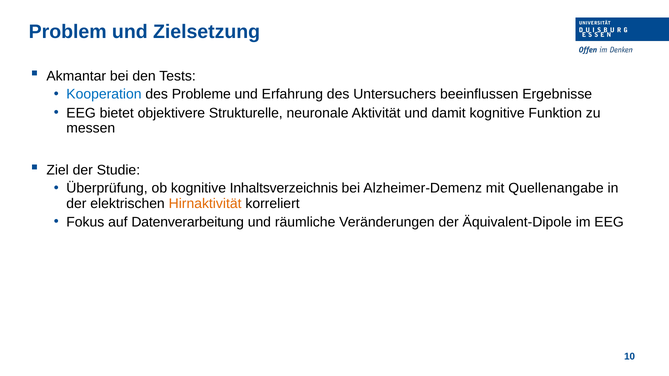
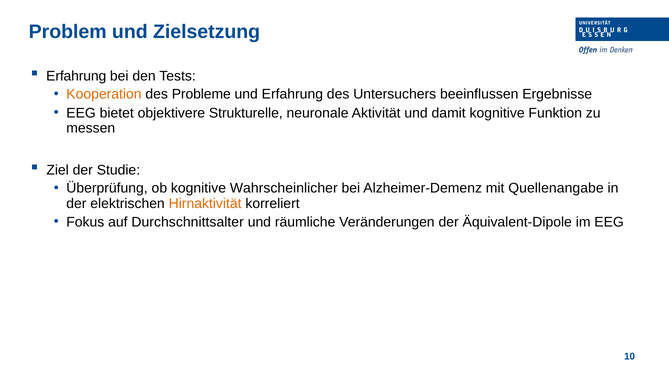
Akmantar at (76, 76): Akmantar -> Erfahrung
Kooperation colour: blue -> orange
Inhaltsverzeichnis: Inhaltsverzeichnis -> Wahrscheinlicher
Datenverarbeitung: Datenverarbeitung -> Durchschnittsalter
